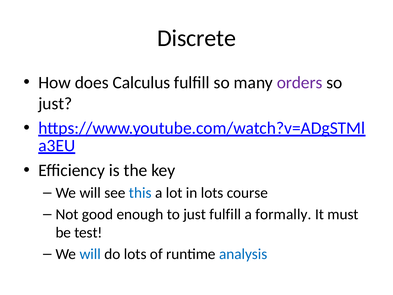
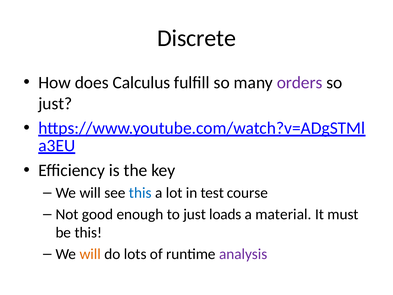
in lots: lots -> test
just fulfill: fulfill -> loads
formally: formally -> material
be test: test -> this
will at (90, 254) colour: blue -> orange
analysis colour: blue -> purple
